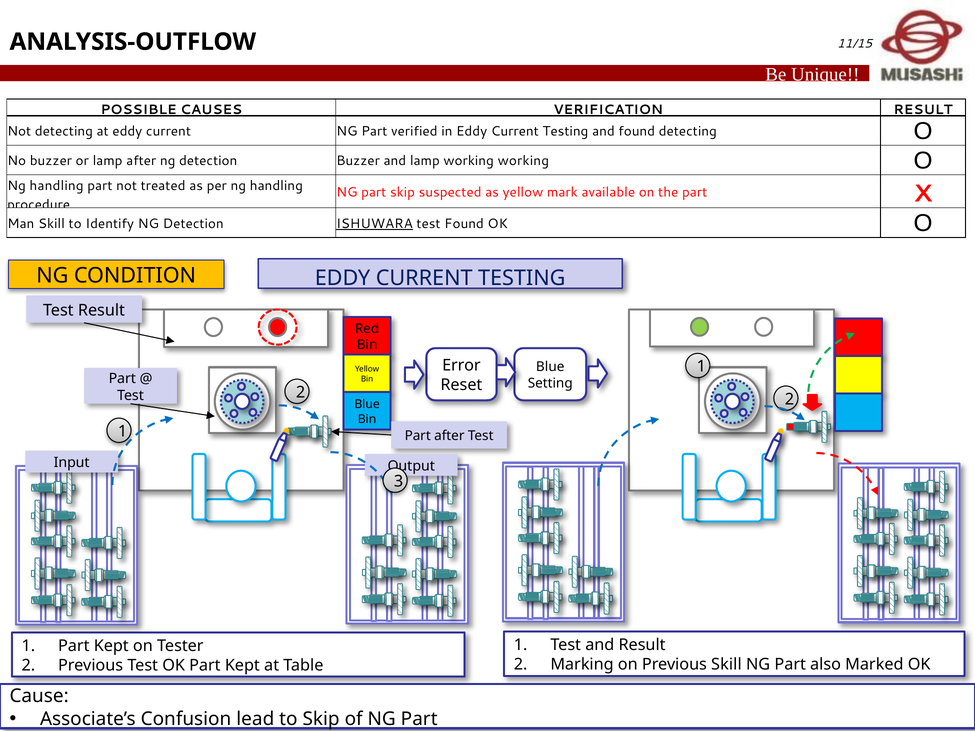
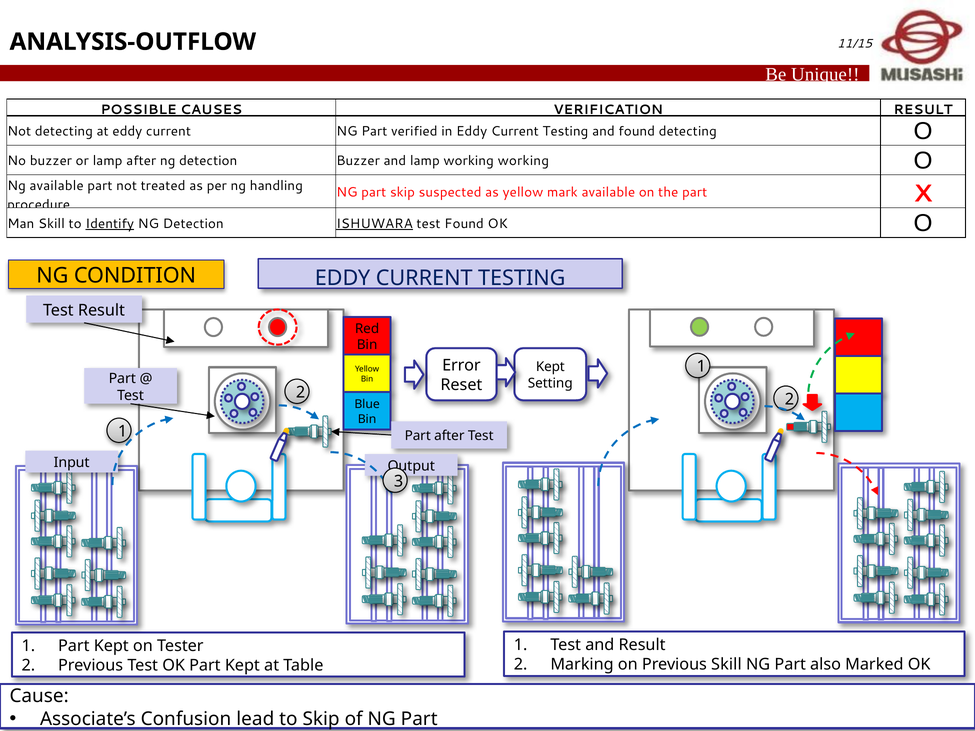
handling at (57, 186): handling -> available
Identify underline: none -> present
Blue at (550, 367): Blue -> Kept
